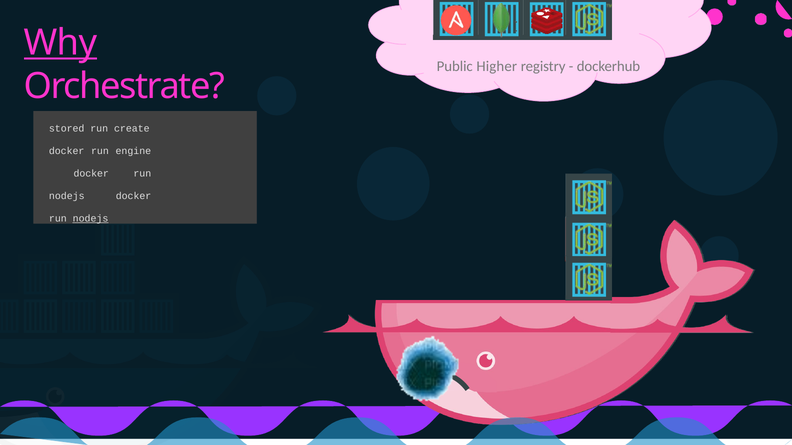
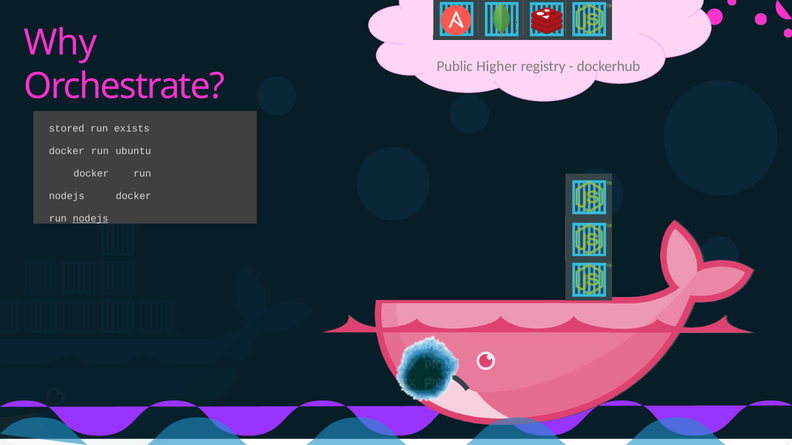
Why underline: present -> none
create: create -> exists
engine: engine -> ubuntu
